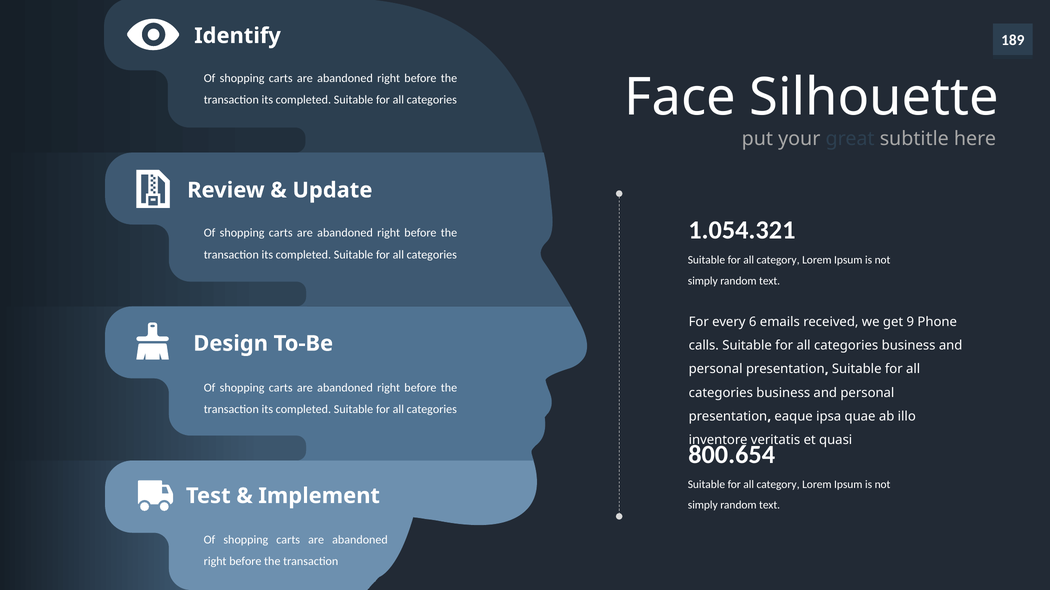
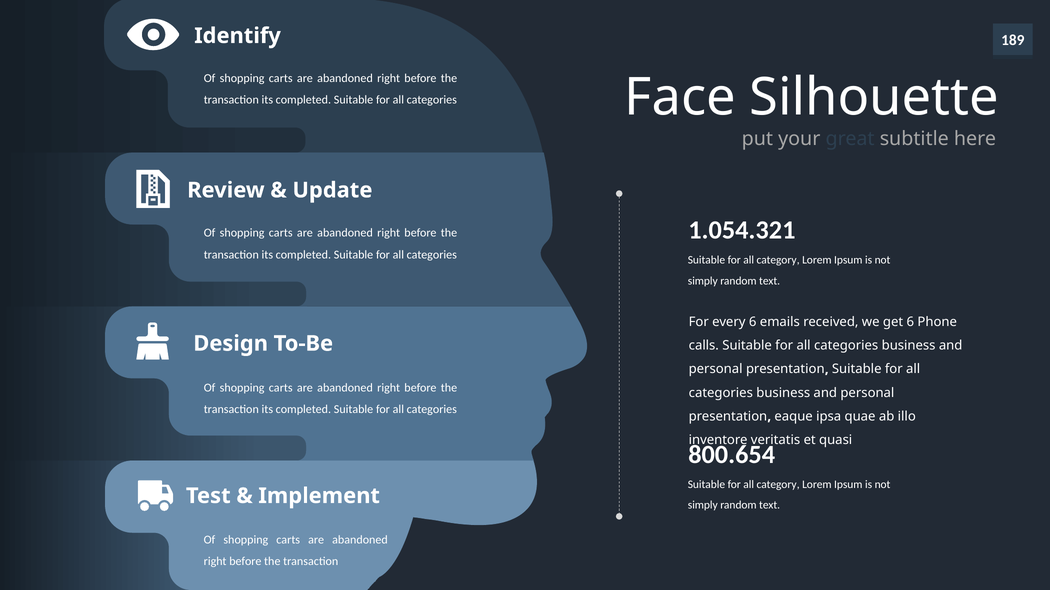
get 9: 9 -> 6
